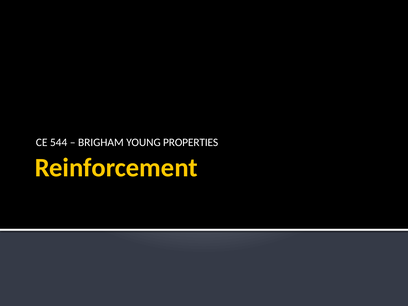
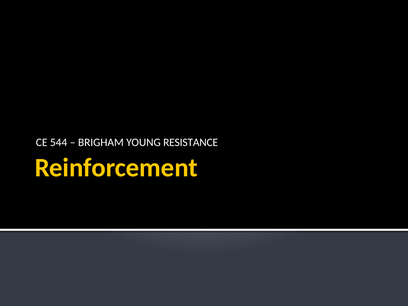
PROPERTIES: PROPERTIES -> RESISTANCE
